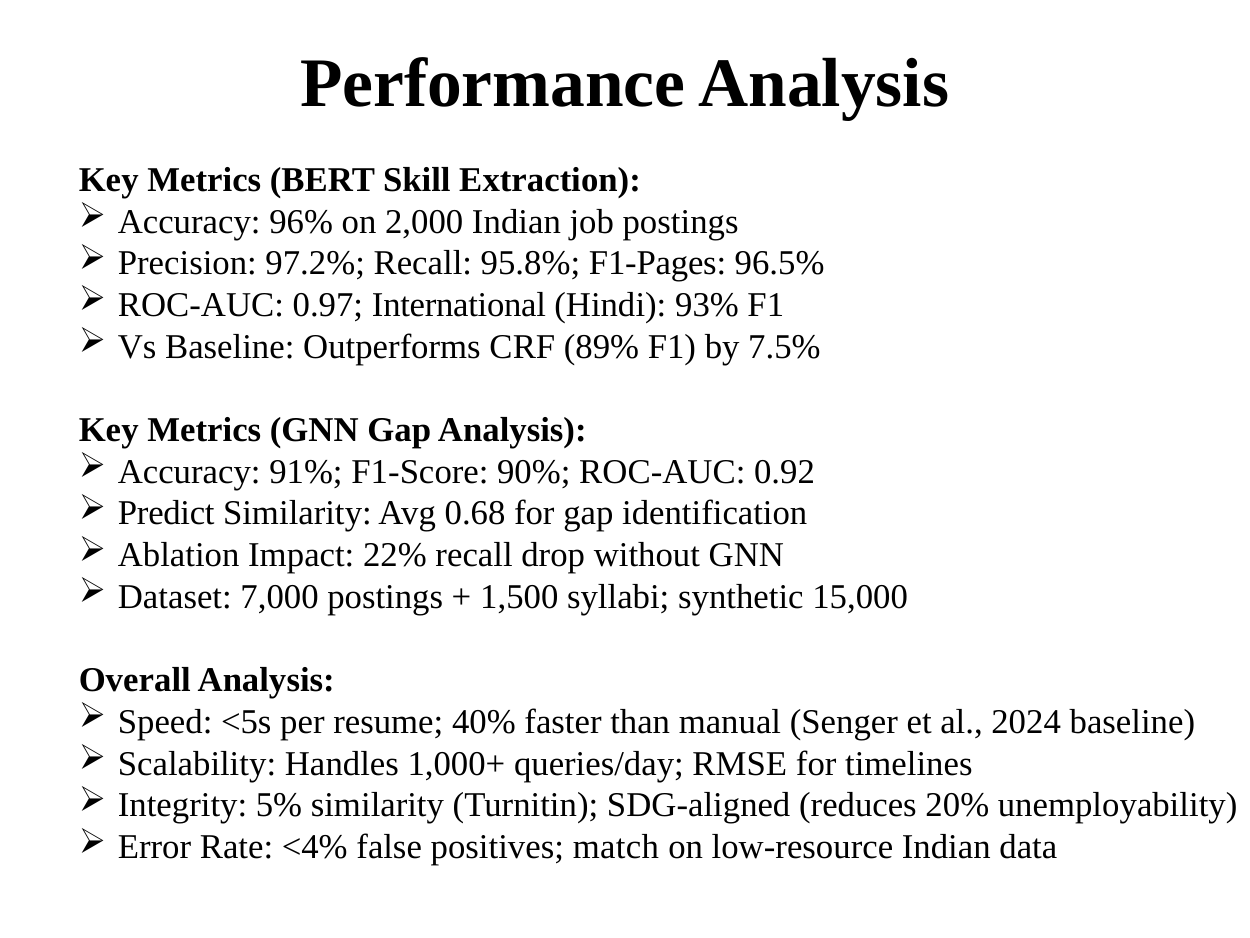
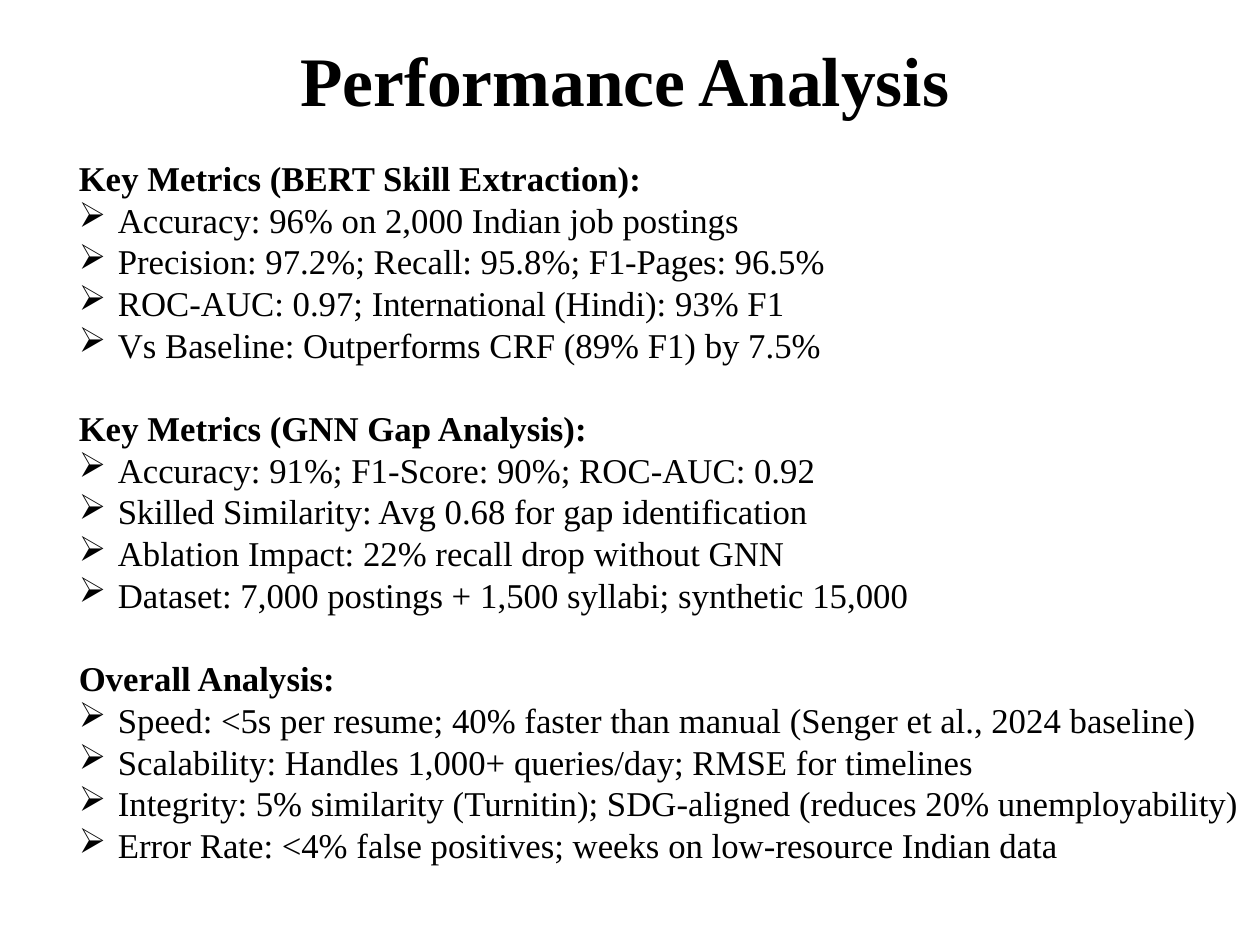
Predict: Predict -> Skilled
match: match -> weeks
